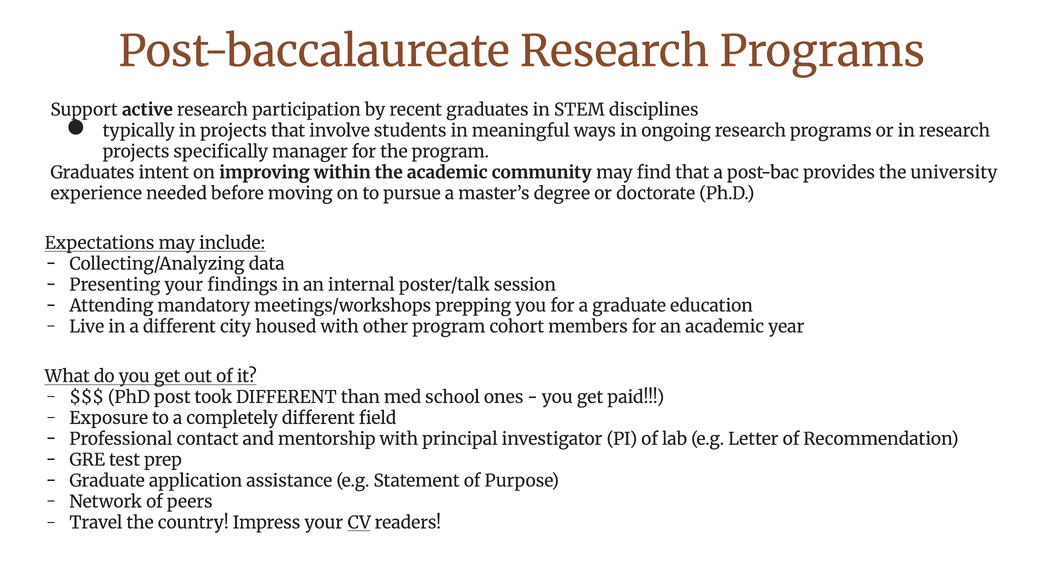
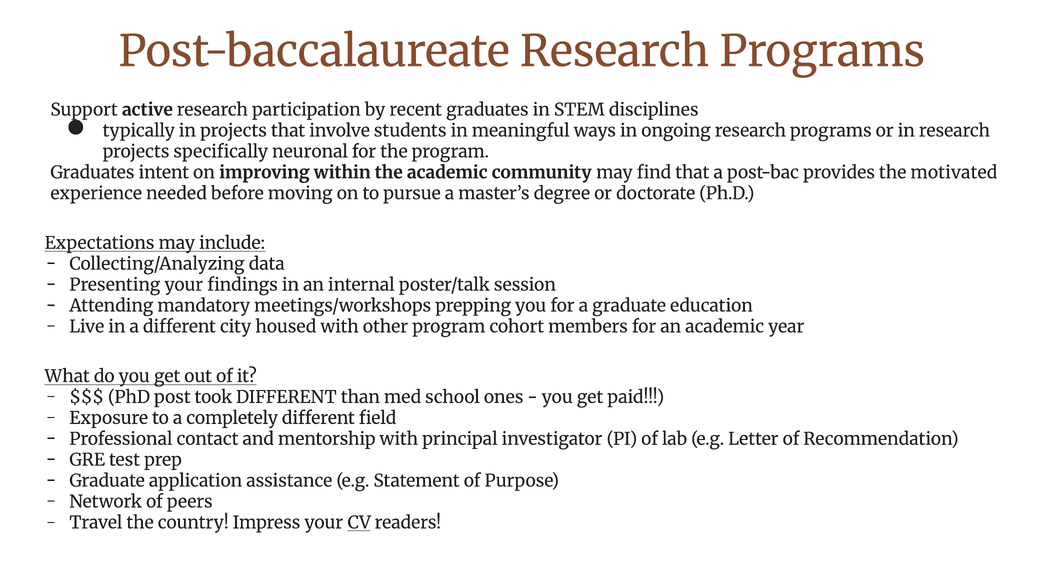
manager: manager -> neuronal
university: university -> motivated
